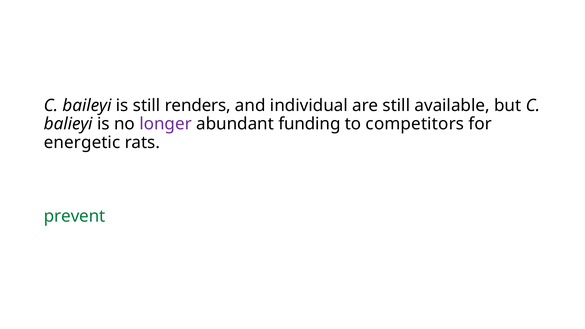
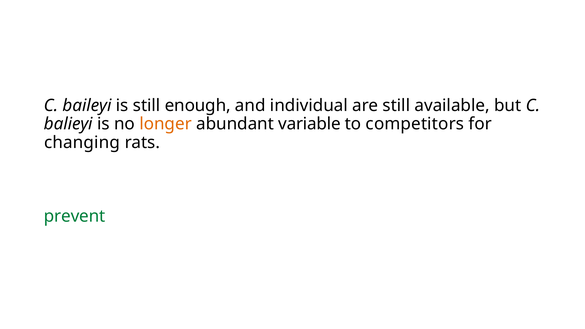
renders: renders -> enough
longer colour: purple -> orange
funding: funding -> variable
energetic: energetic -> changing
